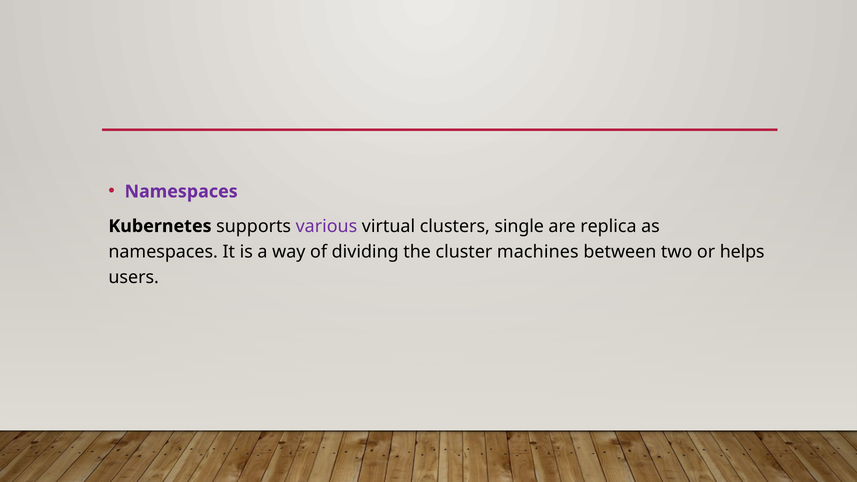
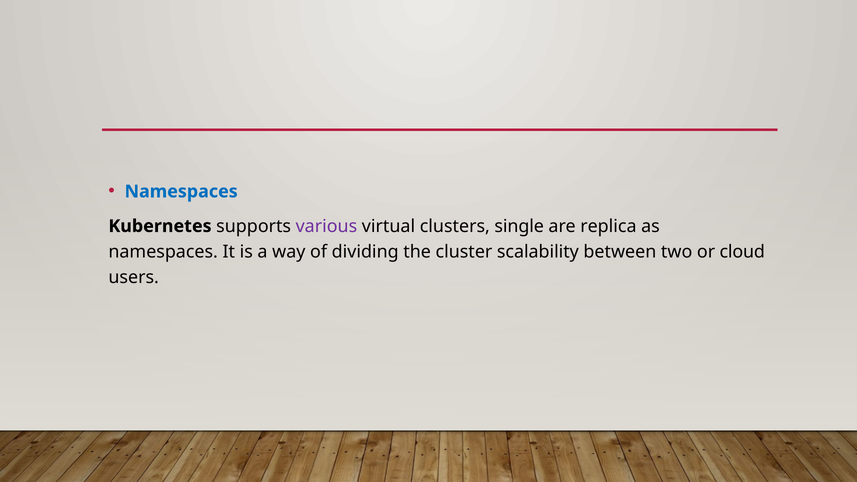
Namespaces at (181, 192) colour: purple -> blue
machines: machines -> scalability
helps: helps -> cloud
